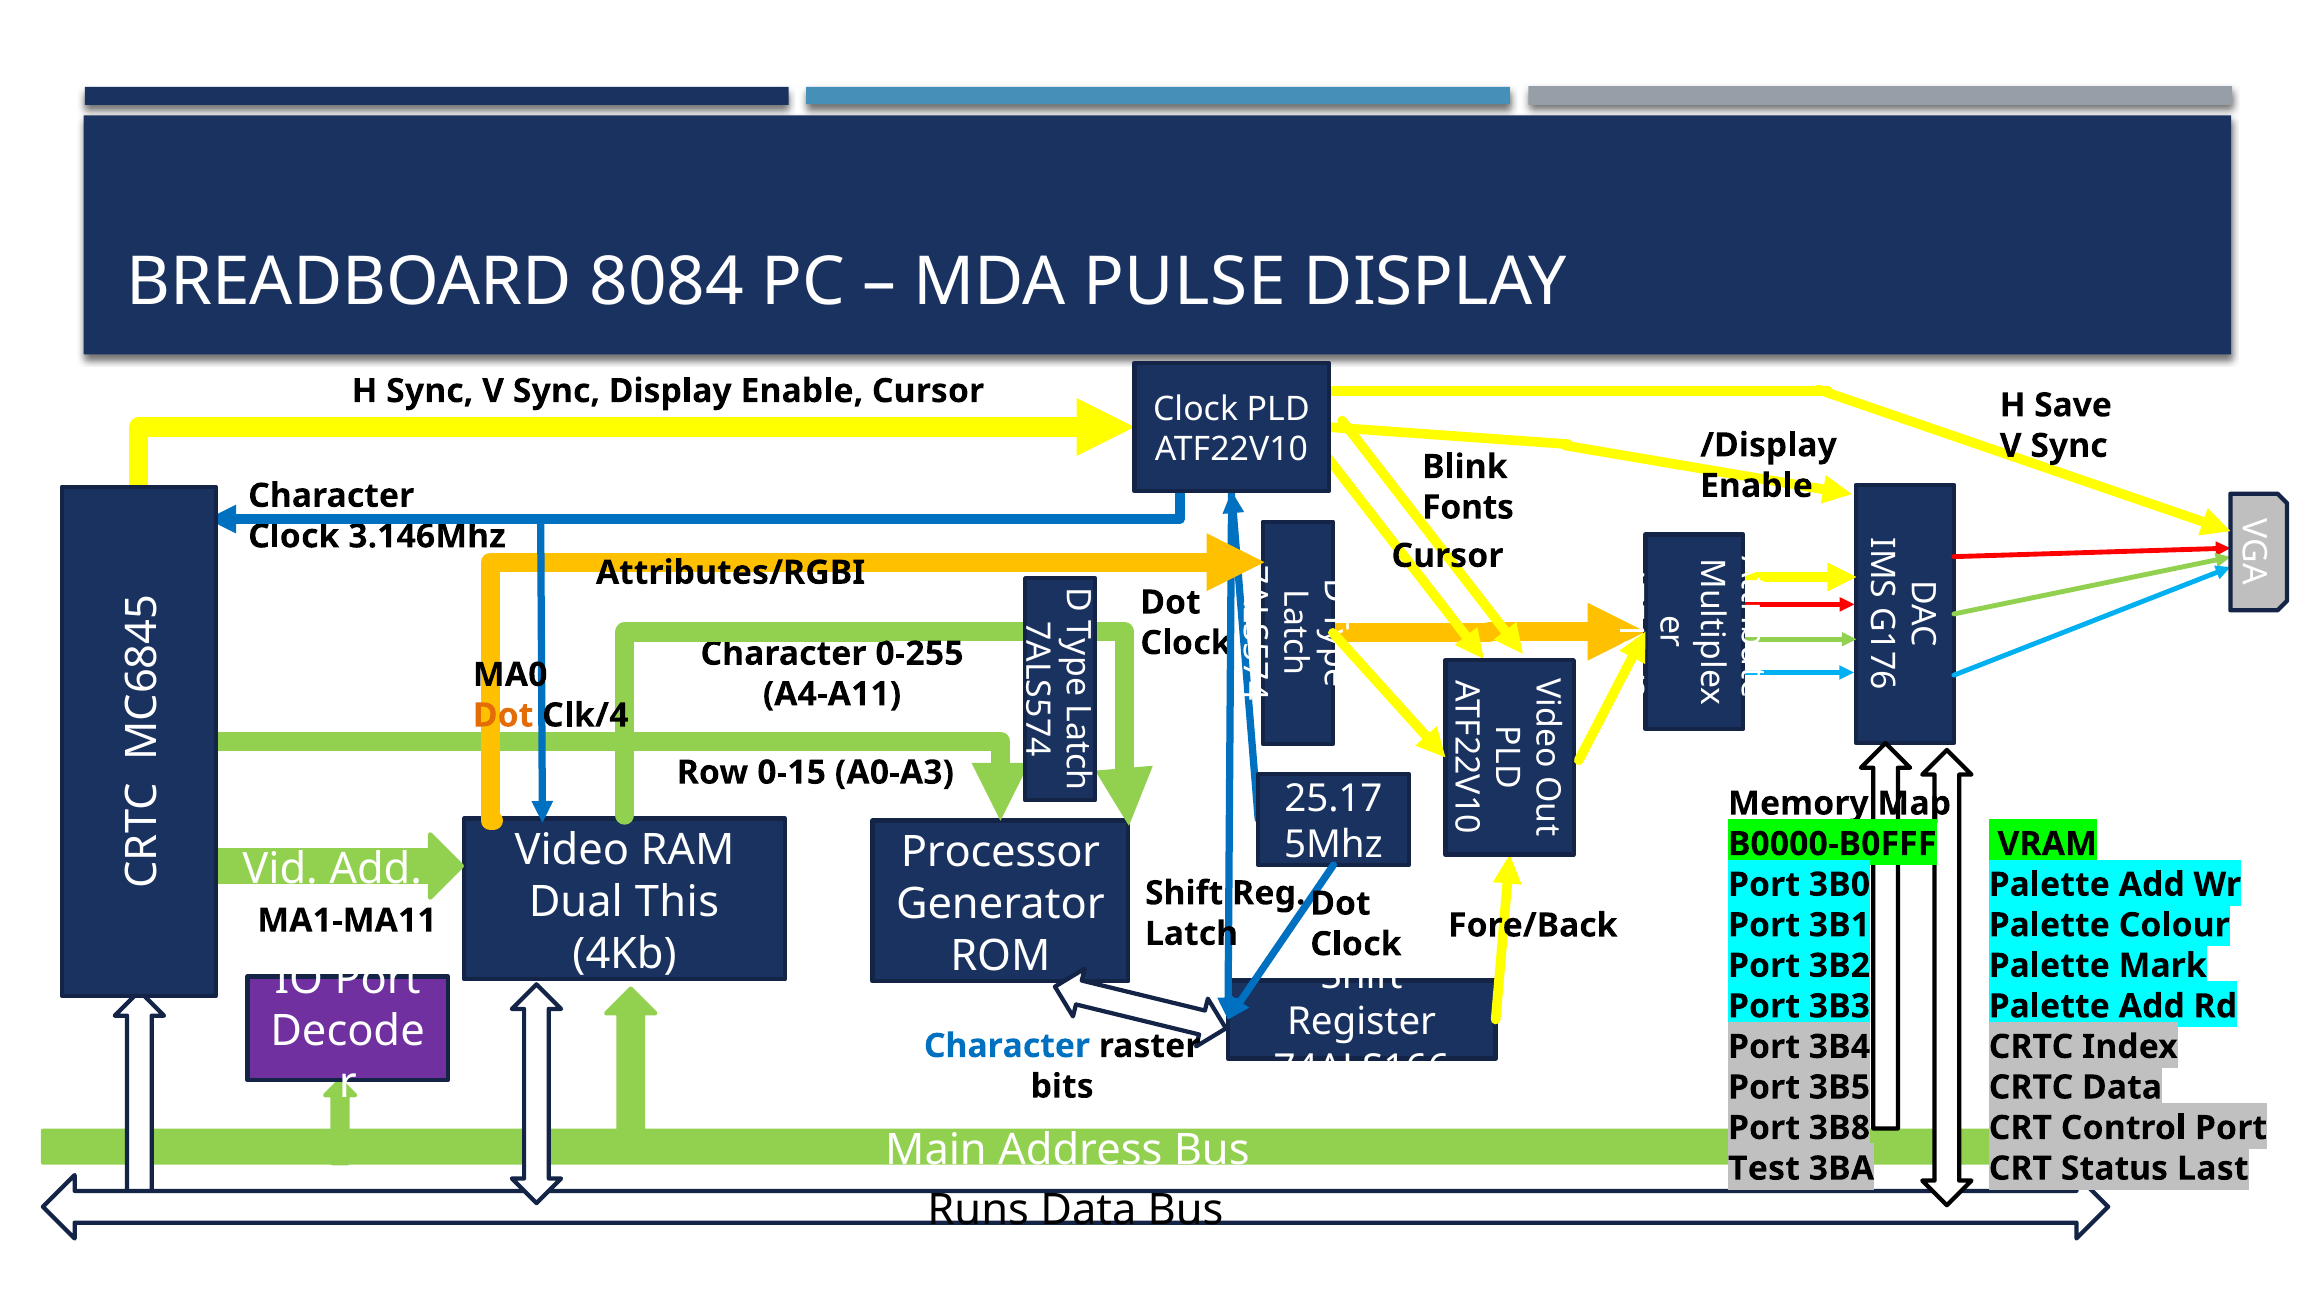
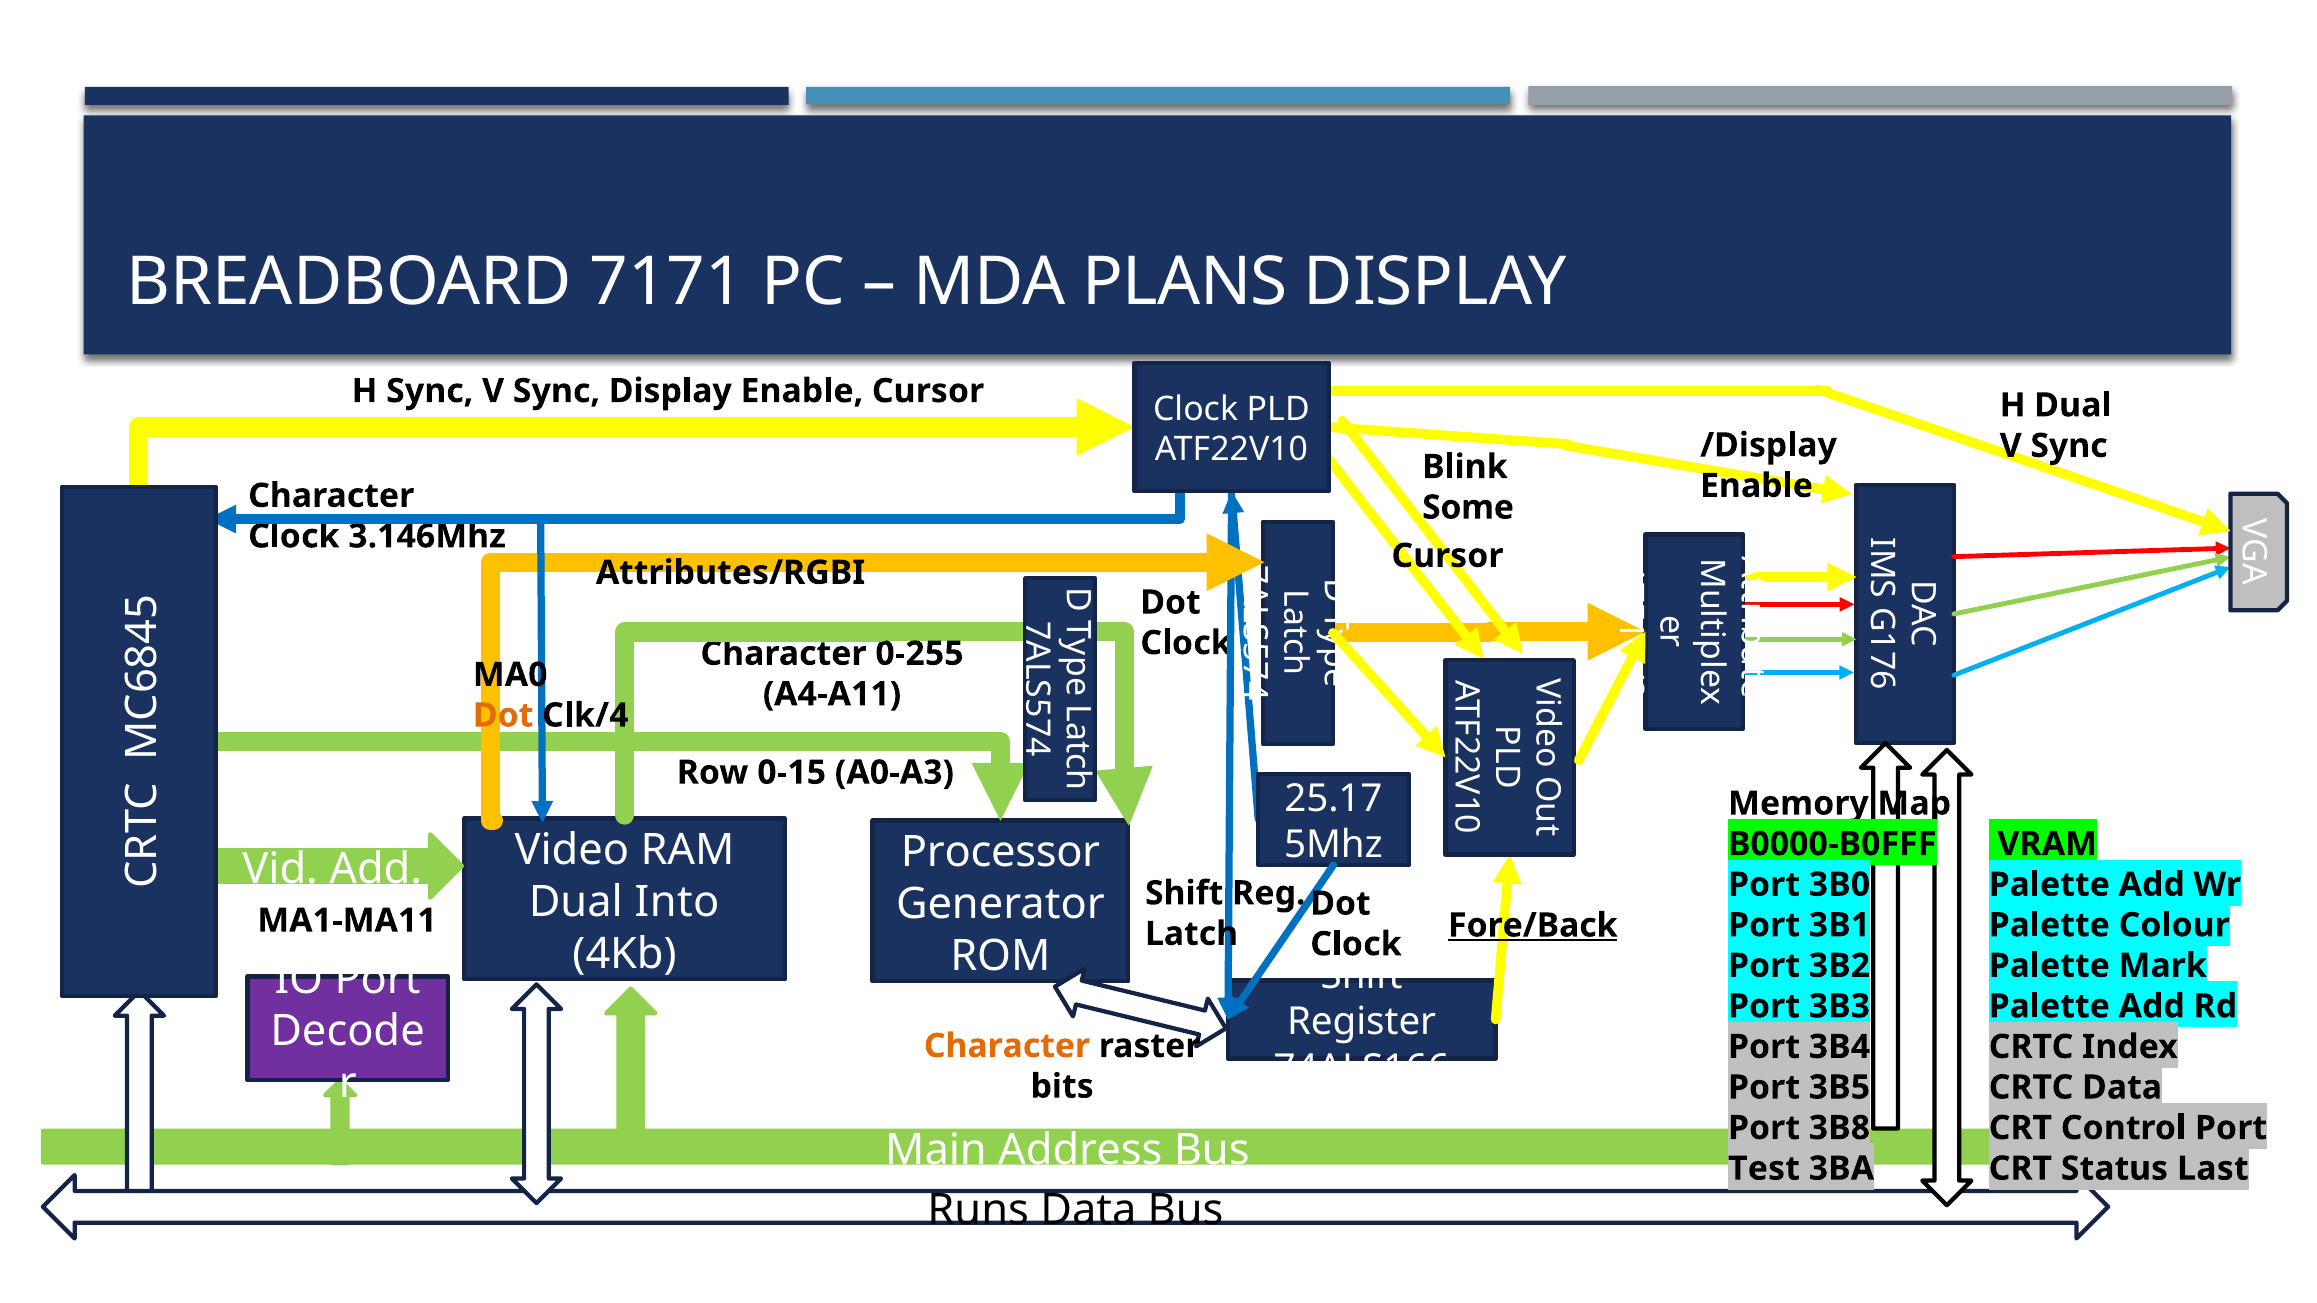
8084: 8084 -> 7171
PULSE: PULSE -> PLANS
H Save: Save -> Dual
Fonts: Fonts -> Some
This: This -> Into
Fore/Back underline: none -> present
Character at (1007, 1046) colour: blue -> orange
